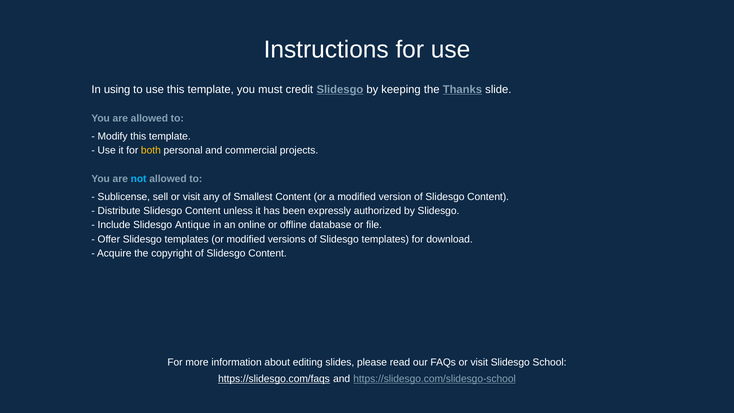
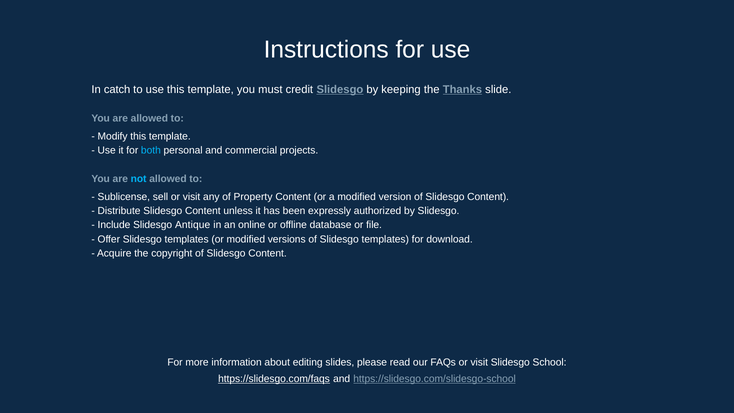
using: using -> catch
both colour: yellow -> light blue
Smallest: Smallest -> Property
